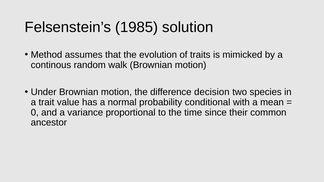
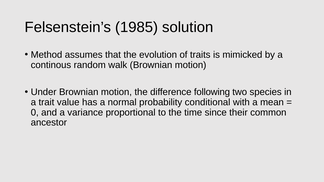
decision: decision -> following
